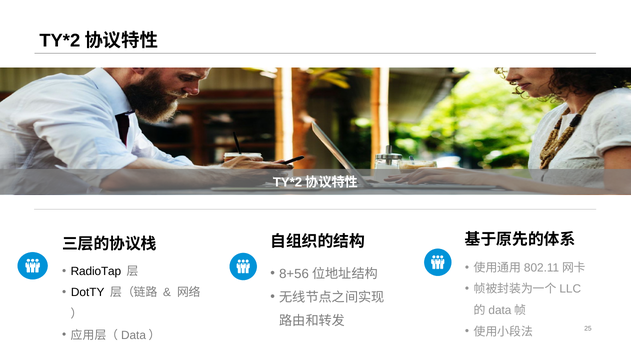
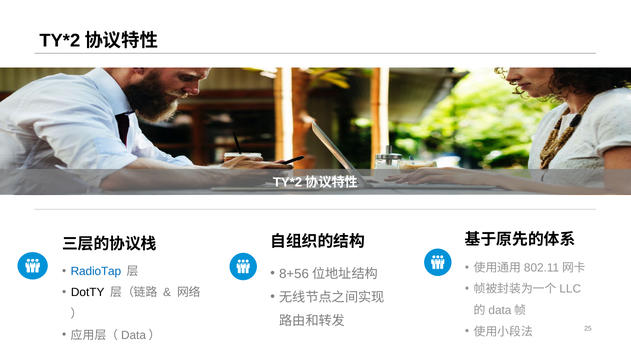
RadioTap colour: black -> blue
